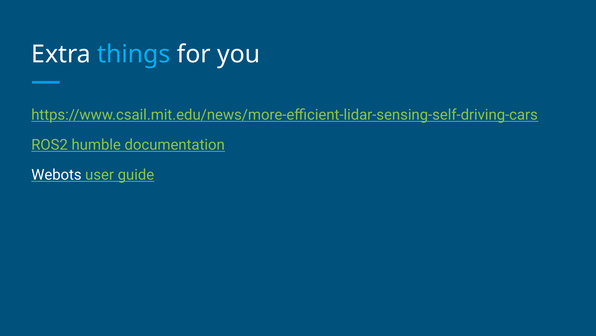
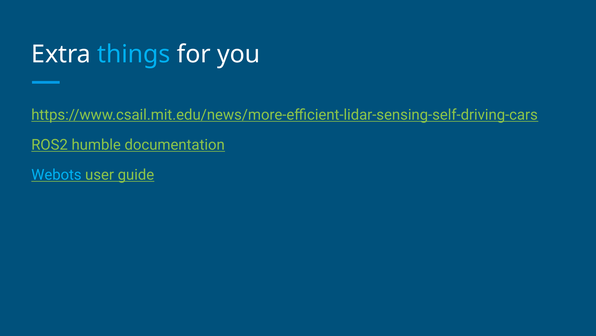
Webots colour: white -> light blue
